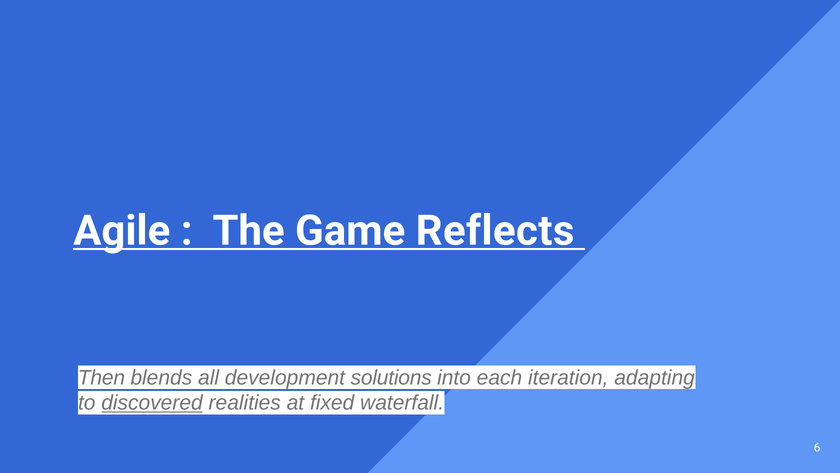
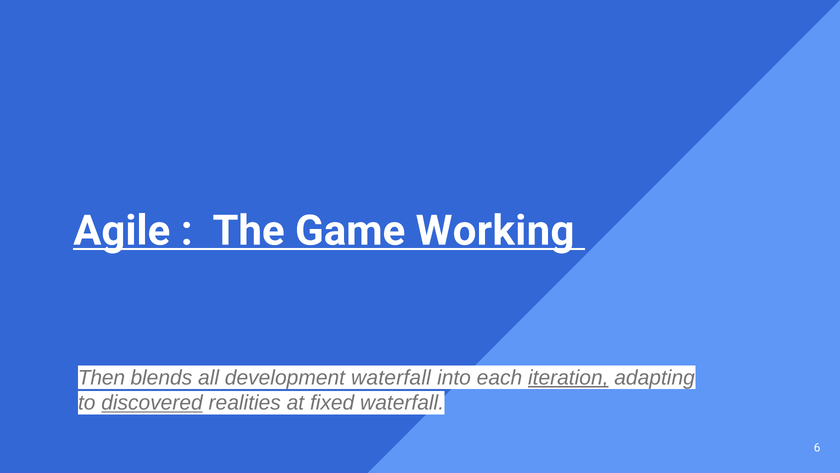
Reflects: Reflects -> Working
development solutions: solutions -> waterfall
iteration underline: none -> present
